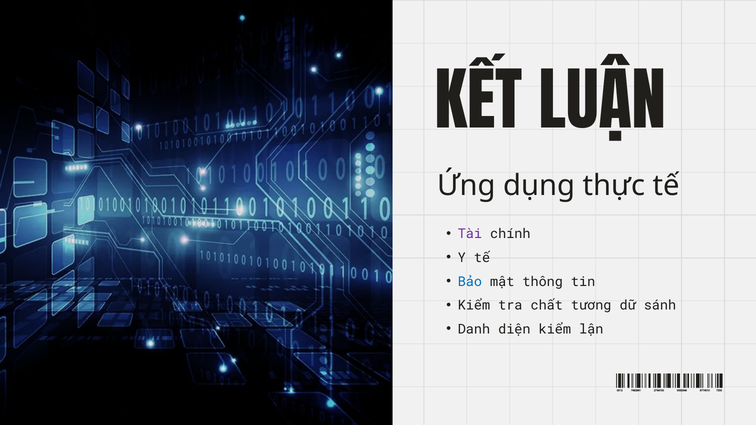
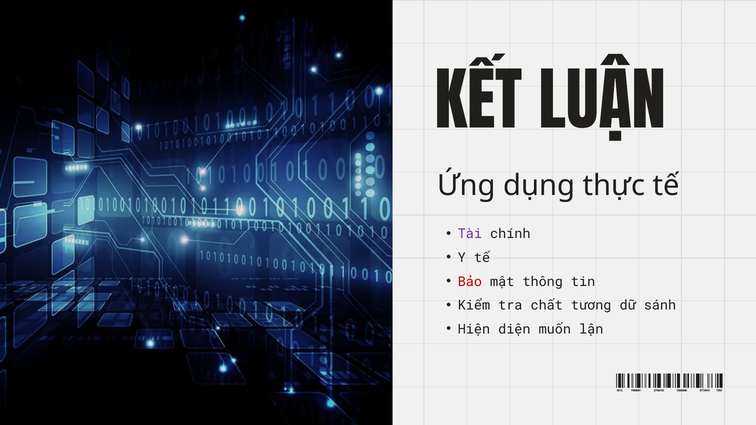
Bảo colour: blue -> red
Danh: Danh -> Hiện
diện kiểm: kiểm -> muốn
